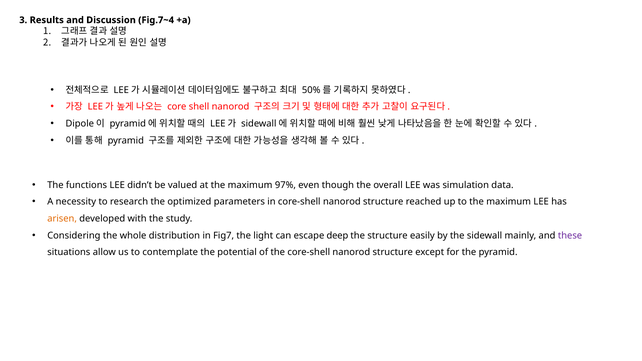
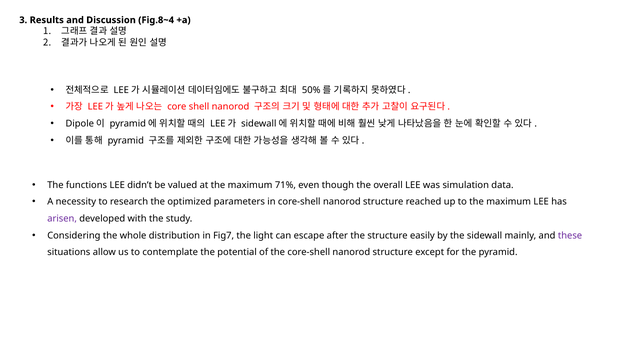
Fig.7~4: Fig.7~4 -> Fig.8~4
97%: 97% -> 71%
arisen colour: orange -> purple
deep: deep -> after
